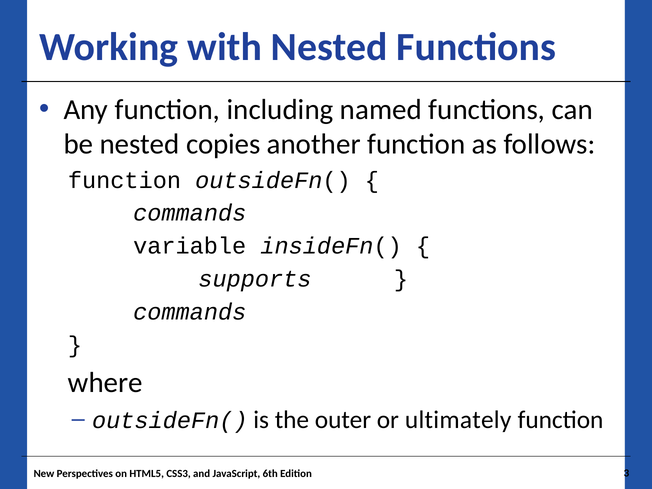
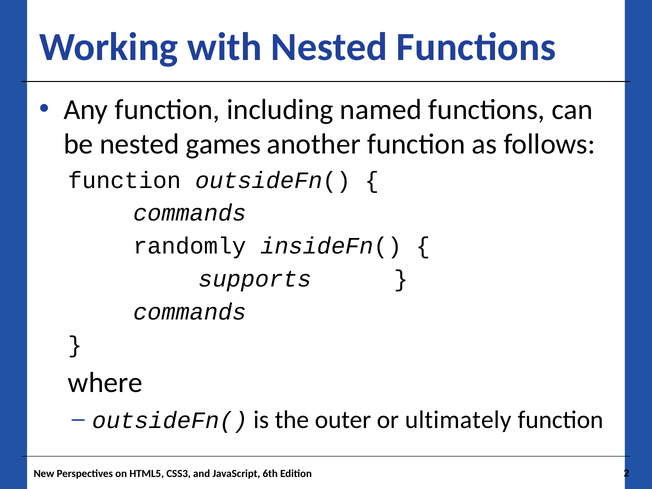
copies: copies -> games
variable: variable -> randomly
3: 3 -> 2
